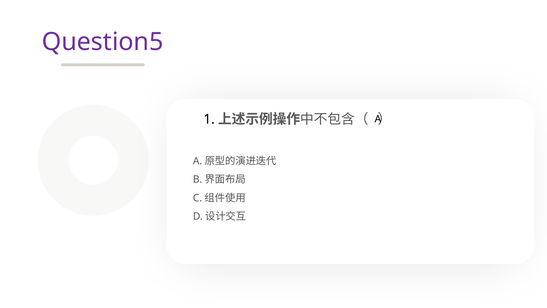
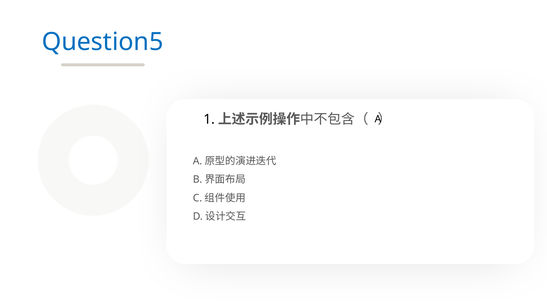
Question5 colour: purple -> blue
